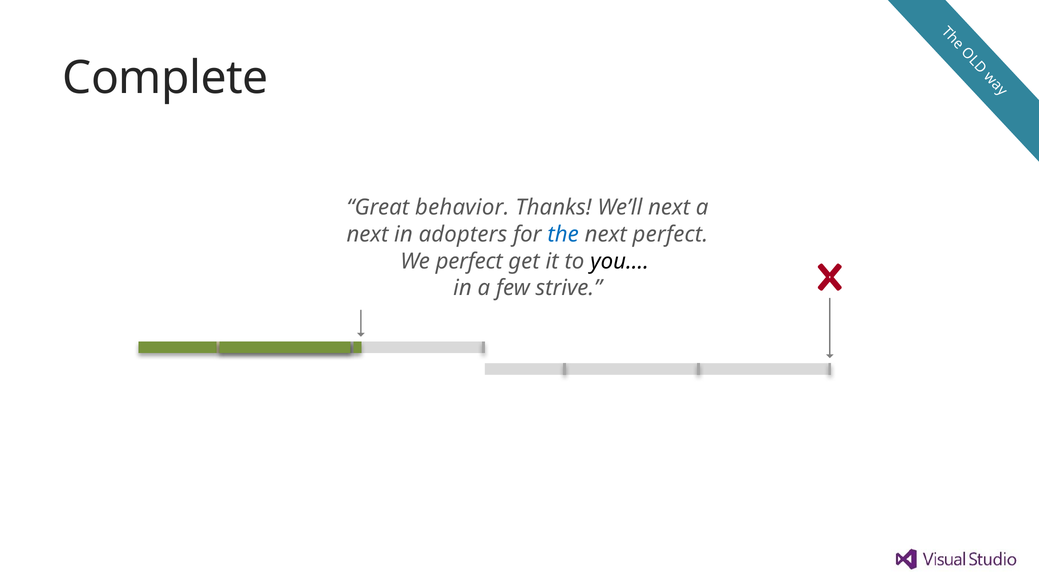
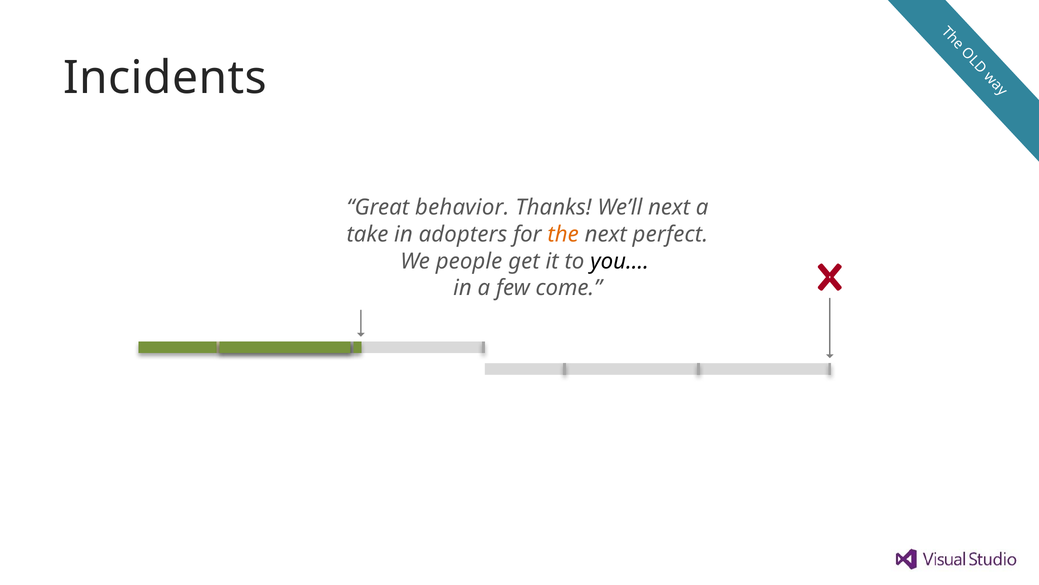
Complete: Complete -> Incidents
next at (367, 234): next -> take
the colour: blue -> orange
We perfect: perfect -> people
strive: strive -> come
